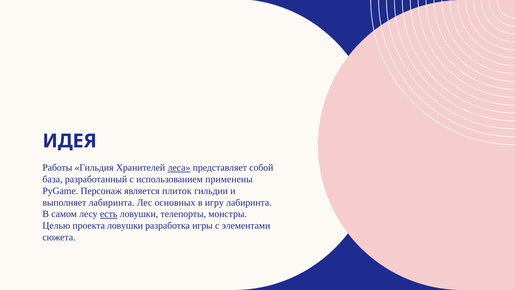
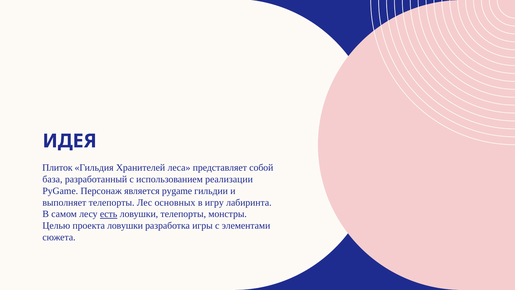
Работы: Работы -> Плиток
леса underline: present -> none
применены: применены -> реализации
является плиток: плиток -> pygame
выполняет лабиринта: лабиринта -> телепорты
